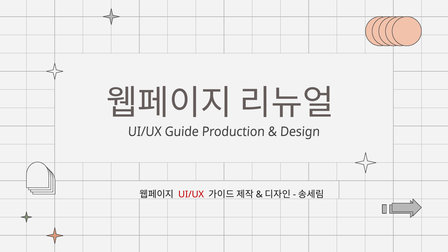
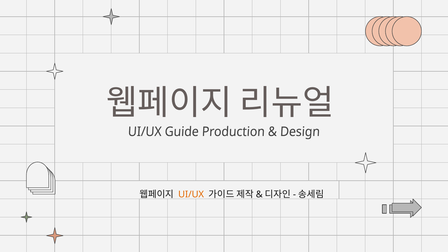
UI/UX colour: red -> orange
